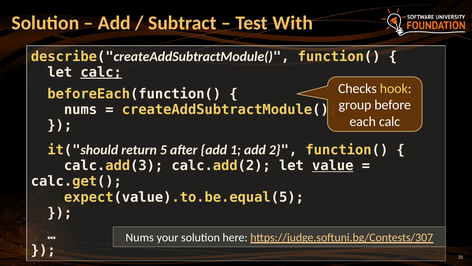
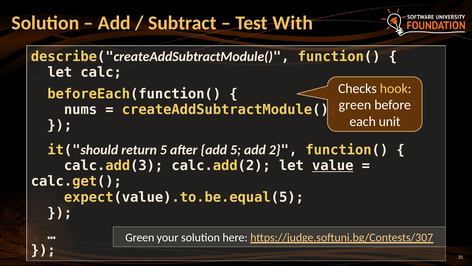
calc at (101, 72) underline: present -> none
group at (355, 105): group -> green
each calc: calc -> unit
add 1: 1 -> 5
Nums at (140, 237): Nums -> Green
